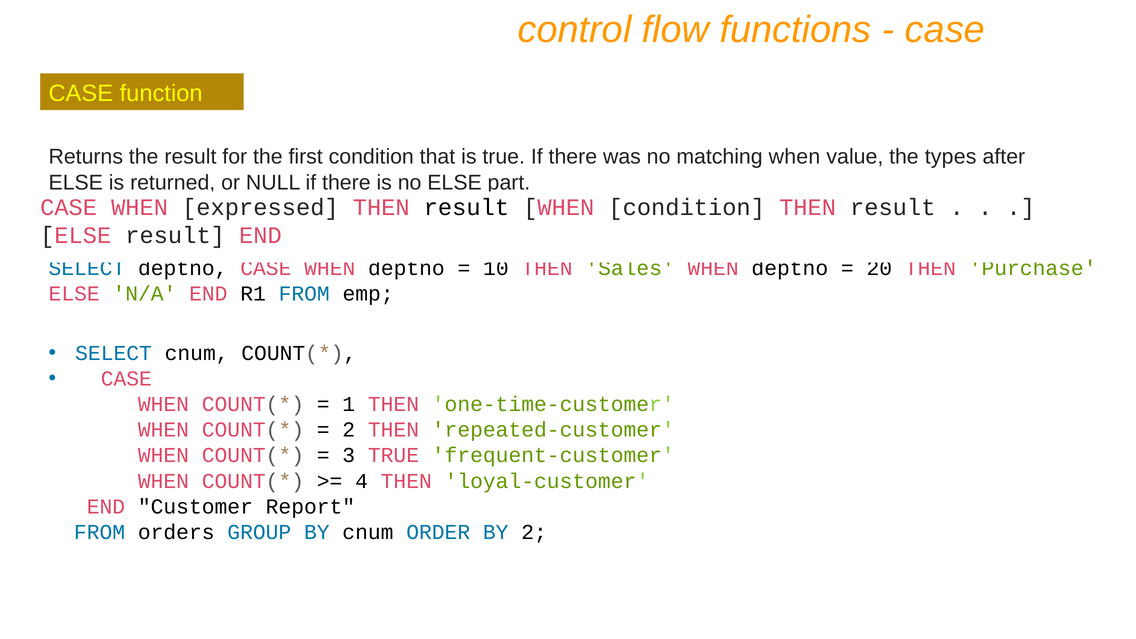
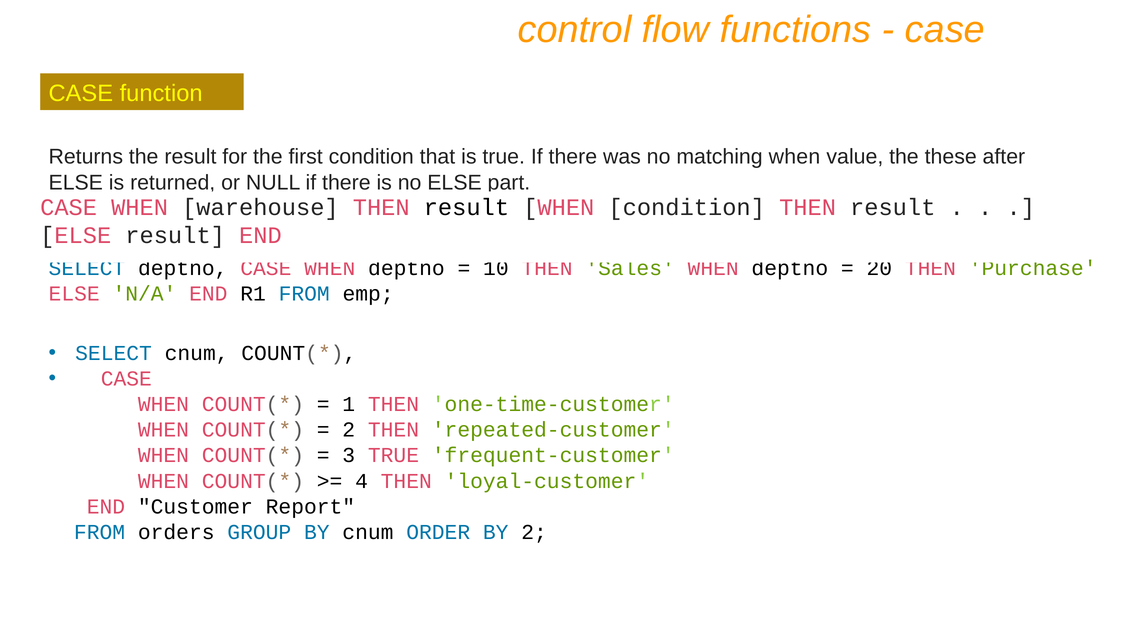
types: types -> these
expressed: expressed -> warehouse
